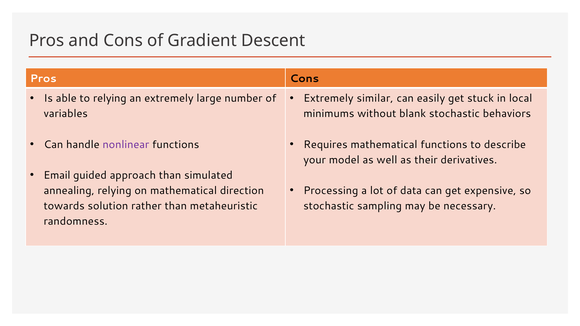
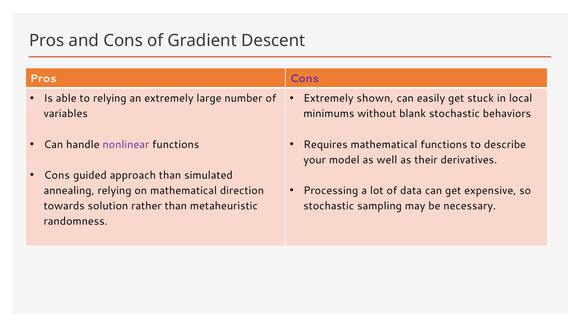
Cons at (304, 79) colour: black -> purple
similar: similar -> shown
Email at (57, 175): Email -> Cons
